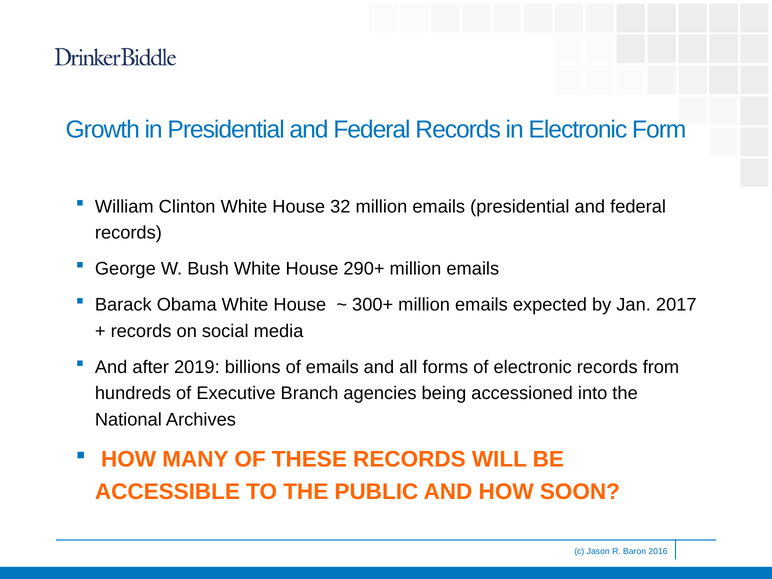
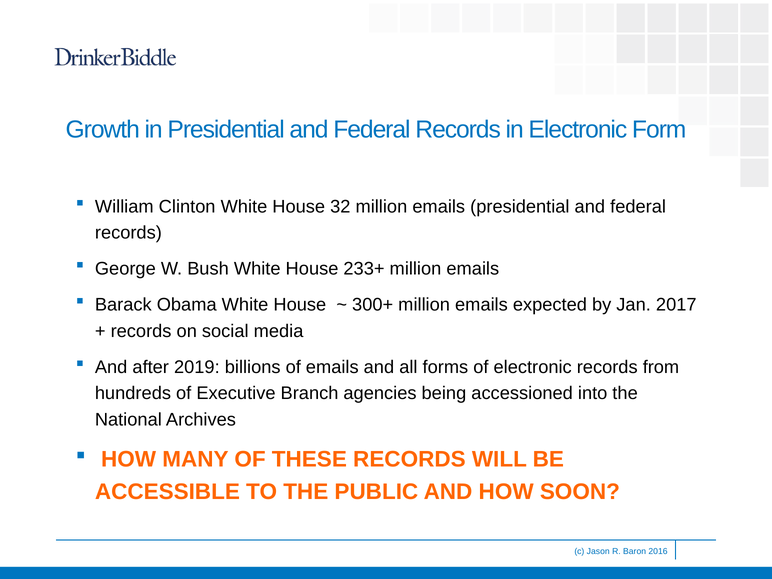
290+: 290+ -> 233+
